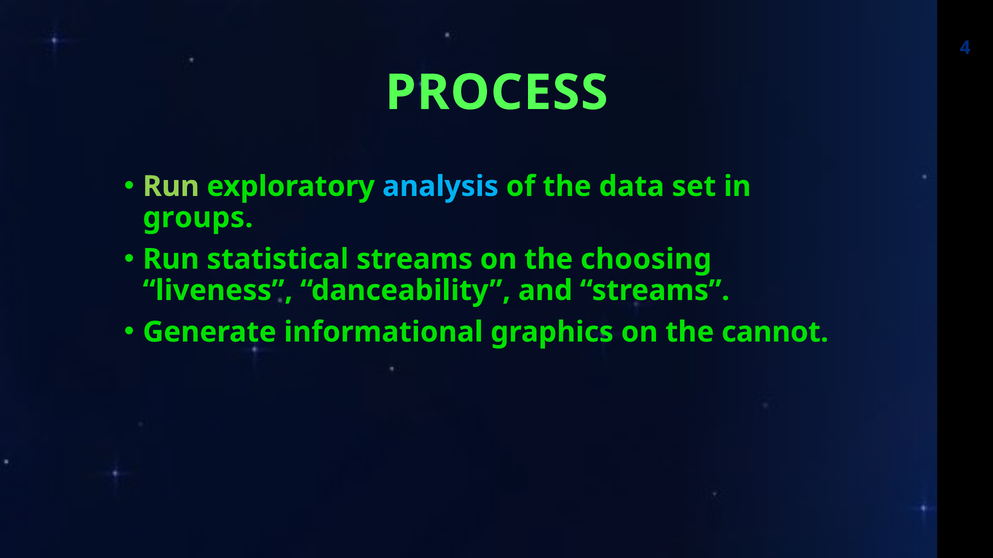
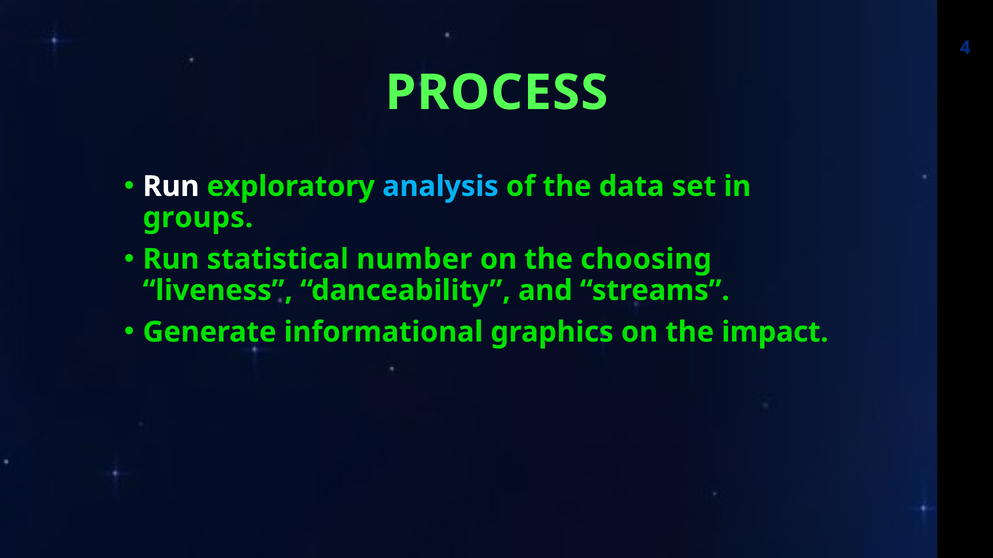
Run at (171, 187) colour: light green -> white
statistical streams: streams -> number
cannot: cannot -> impact
